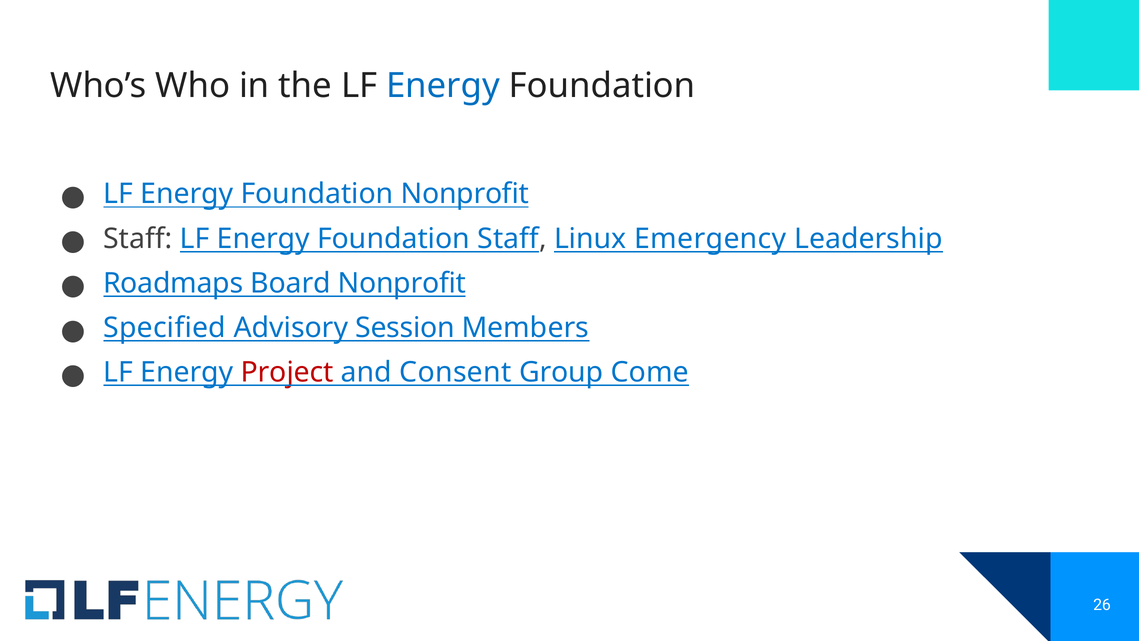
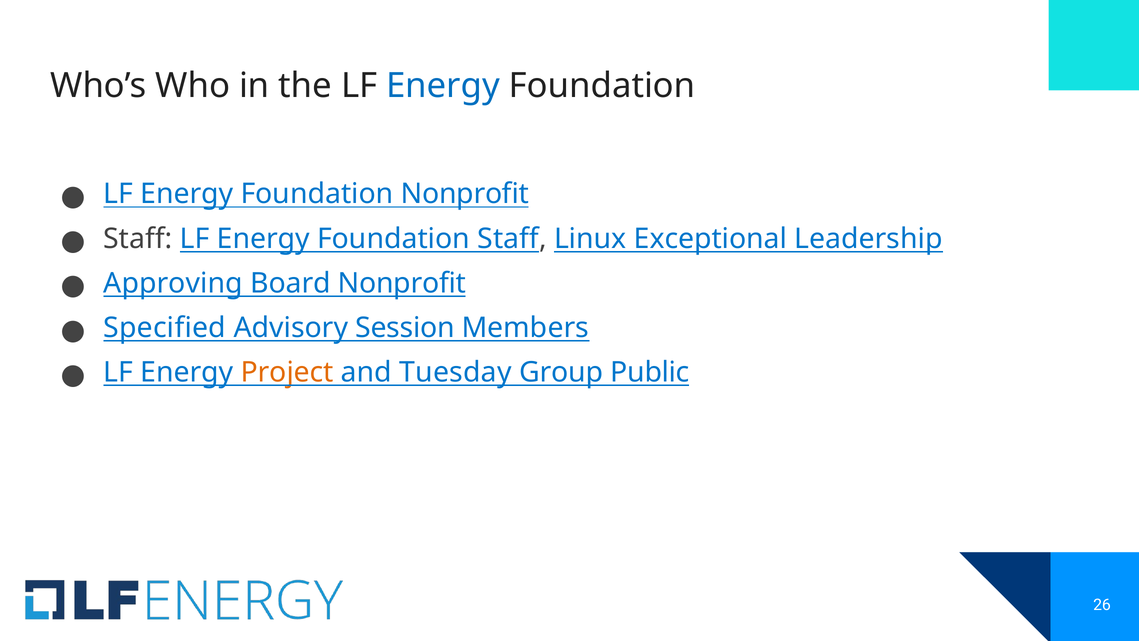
Emergency: Emergency -> Exceptional
Roadmaps: Roadmaps -> Approving
Project colour: red -> orange
Consent: Consent -> Tuesday
Come: Come -> Public
